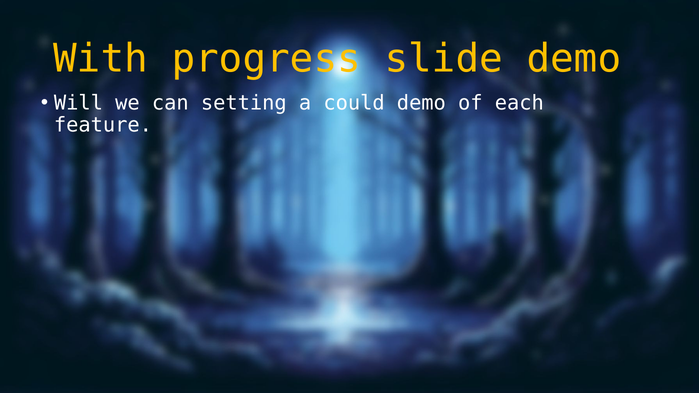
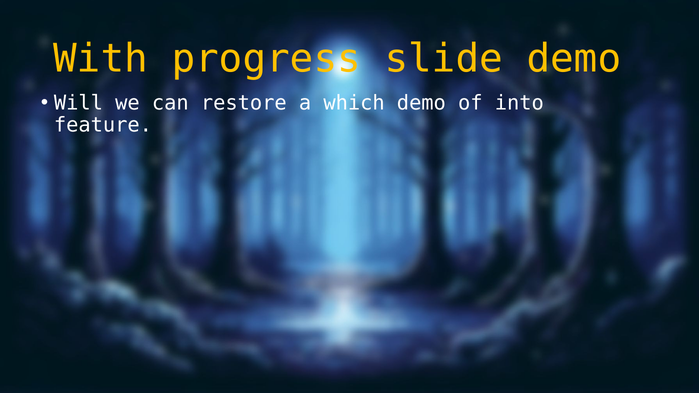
setting: setting -> restore
could: could -> which
each: each -> into
